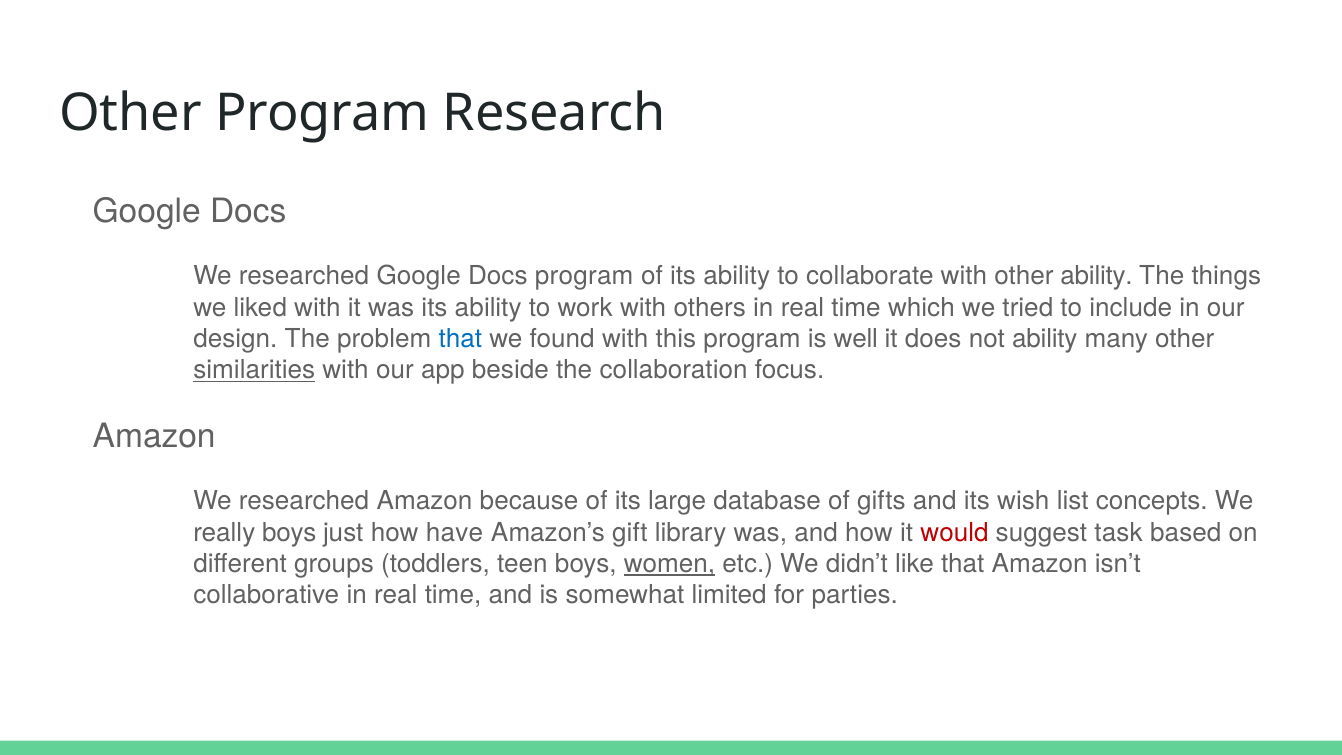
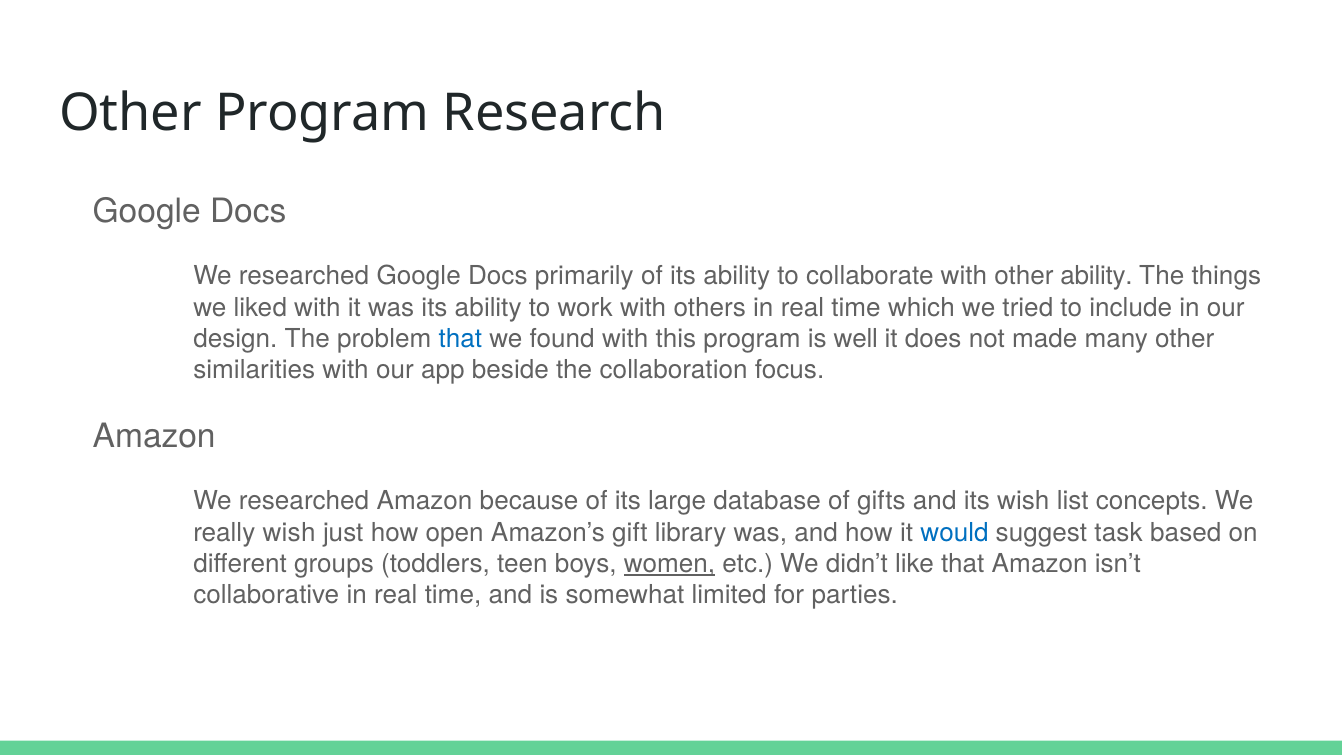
Docs program: program -> primarily
not ability: ability -> made
similarities underline: present -> none
really boys: boys -> wish
have: have -> open
would colour: red -> blue
